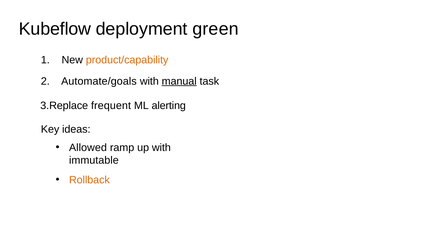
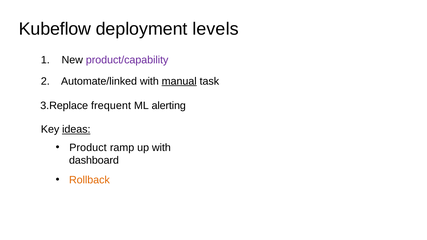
green: green -> levels
product/capability colour: orange -> purple
Automate/goals: Automate/goals -> Automate/linked
ideas underline: none -> present
Allowed: Allowed -> Product
immutable: immutable -> dashboard
